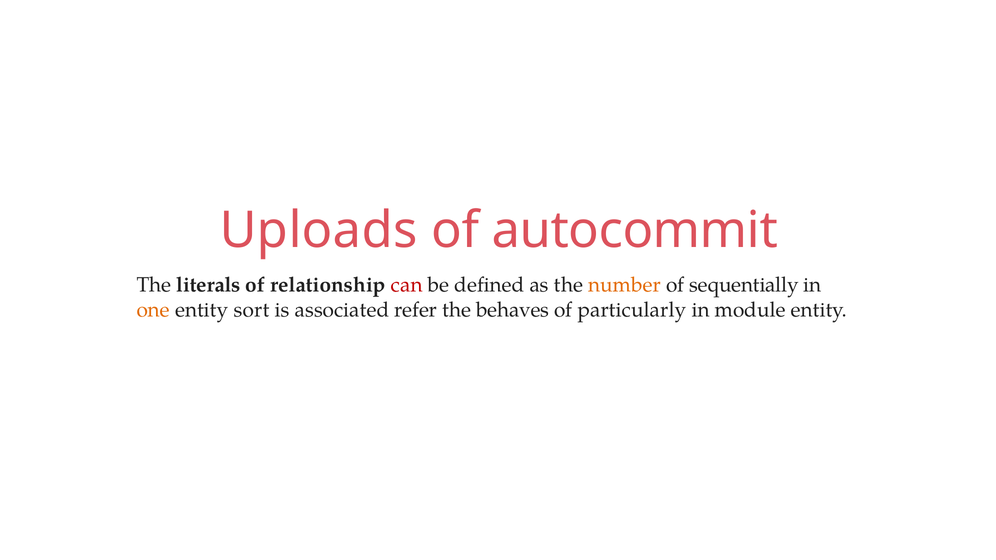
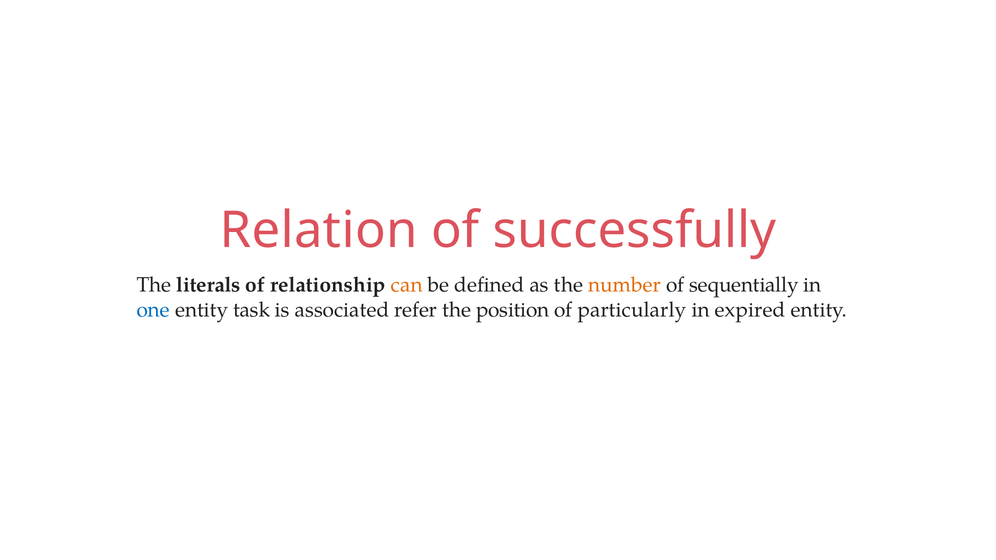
Uploads: Uploads -> Relation
autocommit: autocommit -> successfully
can colour: red -> orange
one colour: orange -> blue
sort: sort -> task
behaves: behaves -> position
module: module -> expired
